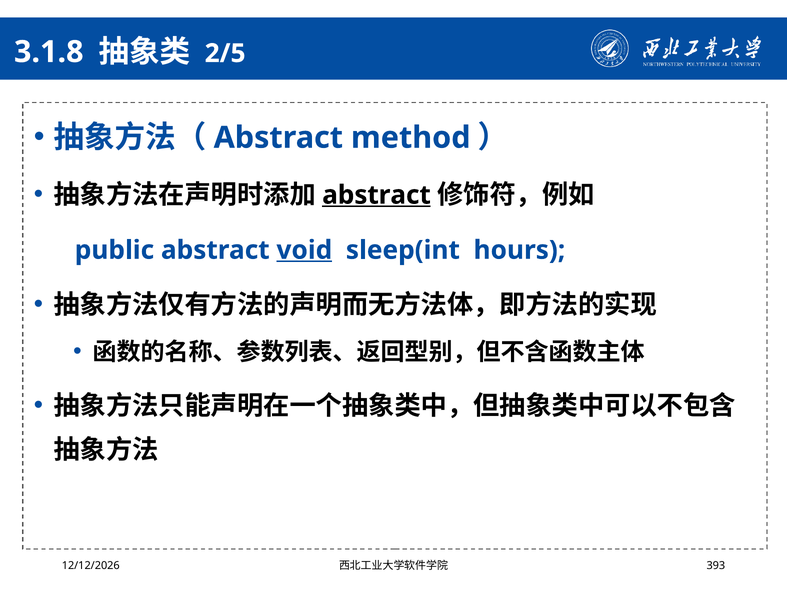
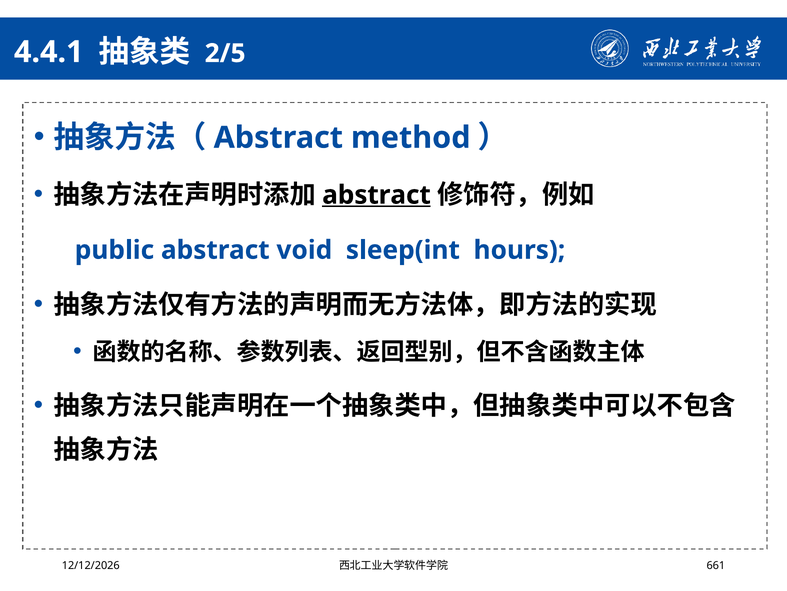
3.1.8: 3.1.8 -> 4.4.1
void underline: present -> none
393: 393 -> 661
